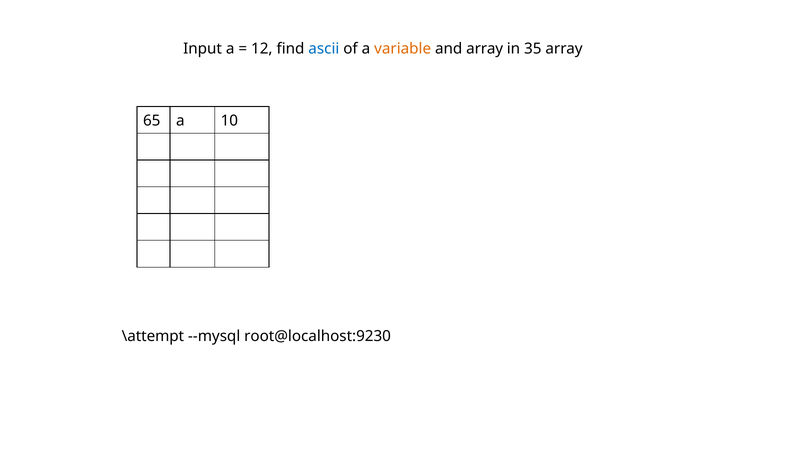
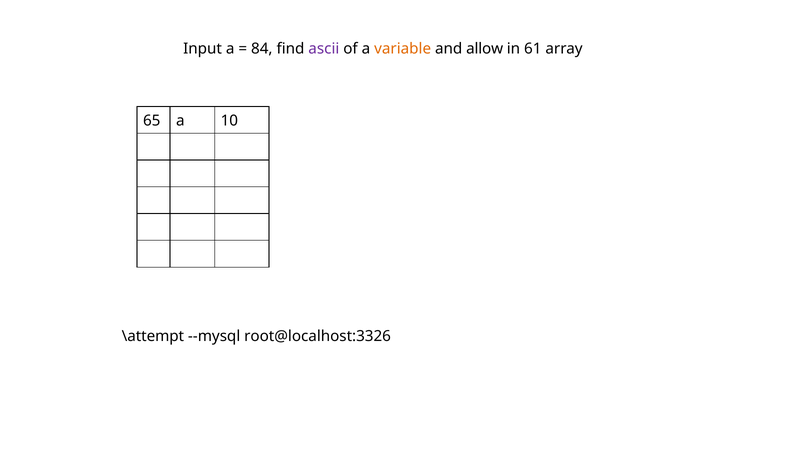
12: 12 -> 84
ascii colour: blue -> purple
and array: array -> allow
35: 35 -> 61
root@localhost:9230: root@localhost:9230 -> root@localhost:3326
